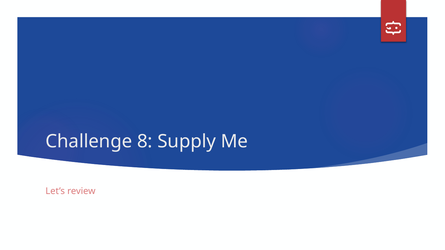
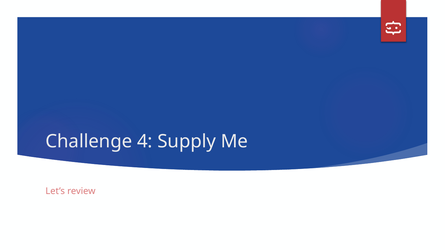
8: 8 -> 4
